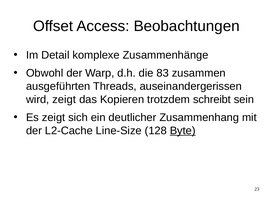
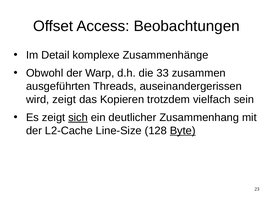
83: 83 -> 33
schreibt: schreibt -> vielfach
sich underline: none -> present
